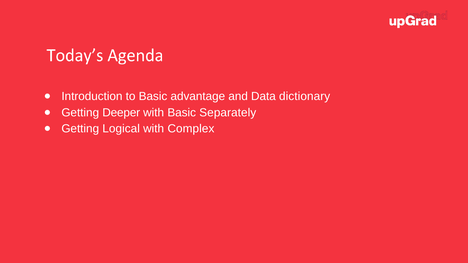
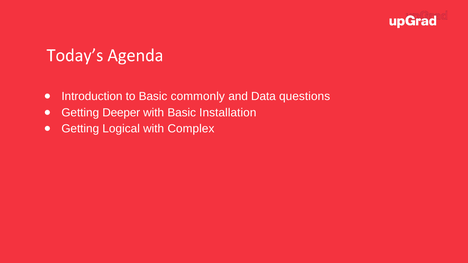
advantage: advantage -> commonly
dictionary: dictionary -> questions
Separately: Separately -> Installation
